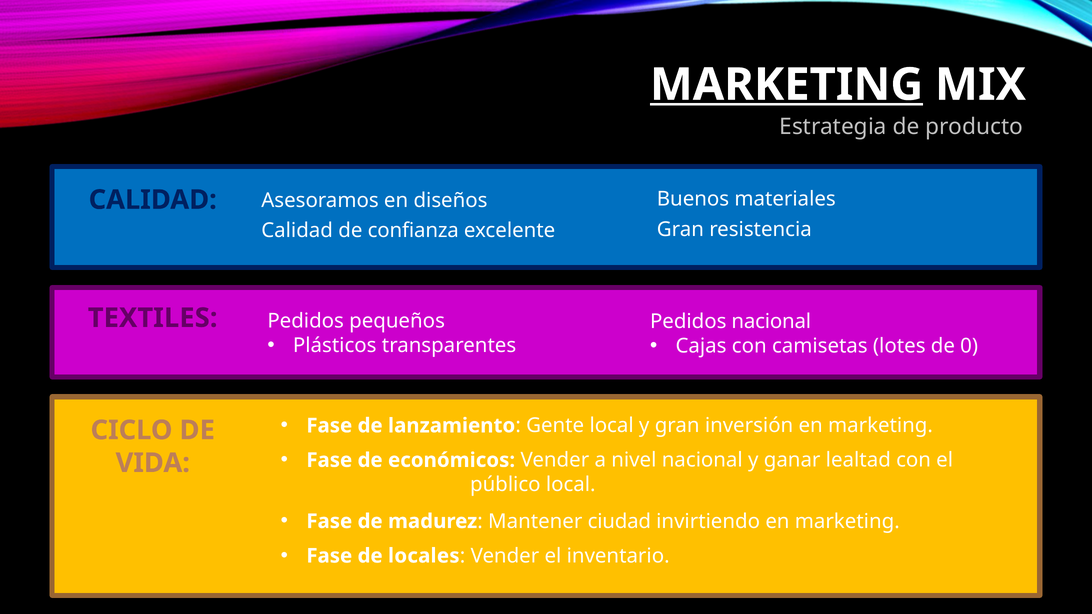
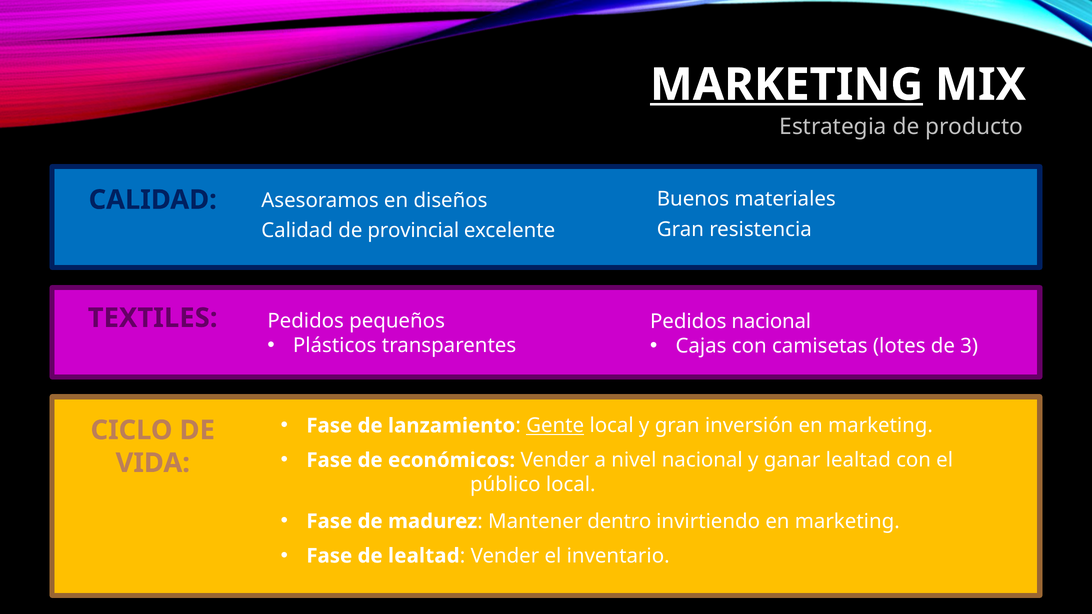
confianza: confianza -> provincial
0: 0 -> 3
Gente underline: none -> present
ciudad: ciudad -> dentro
de locales: locales -> lealtad
